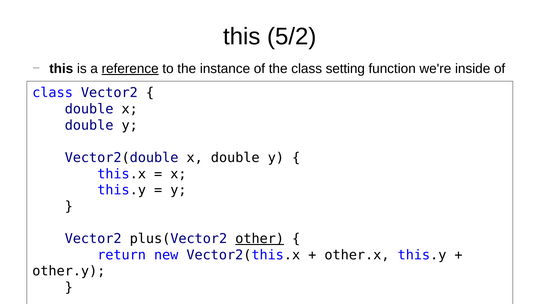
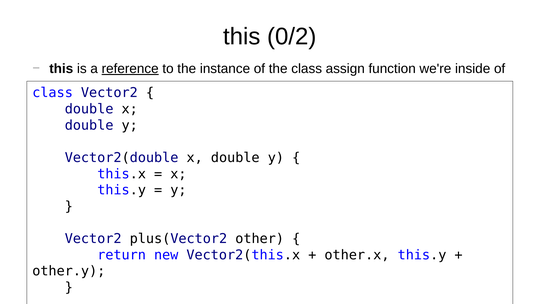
5/2: 5/2 -> 0/2
setting: setting -> assign
other underline: present -> none
